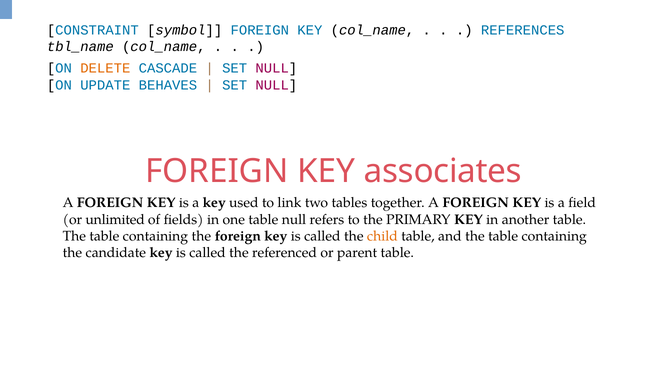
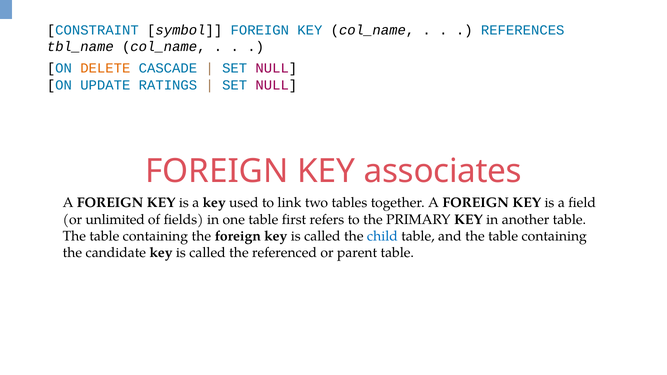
BEHAVES: BEHAVES -> RATINGS
table null: null -> first
child colour: orange -> blue
